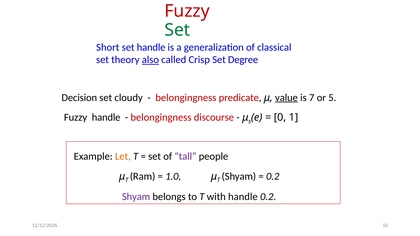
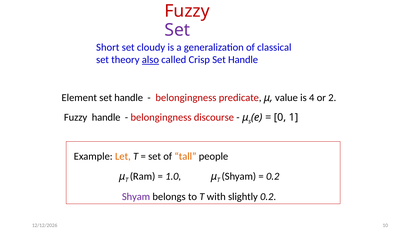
Set at (177, 30) colour: green -> purple
set handle: handle -> cloudy
Crisp Set Degree: Degree -> Handle
Decision: Decision -> Element
cloudy at (129, 98): cloudy -> handle
value underline: present -> none
7: 7 -> 4
5: 5 -> 2
tall colour: purple -> orange
with handle: handle -> slightly
